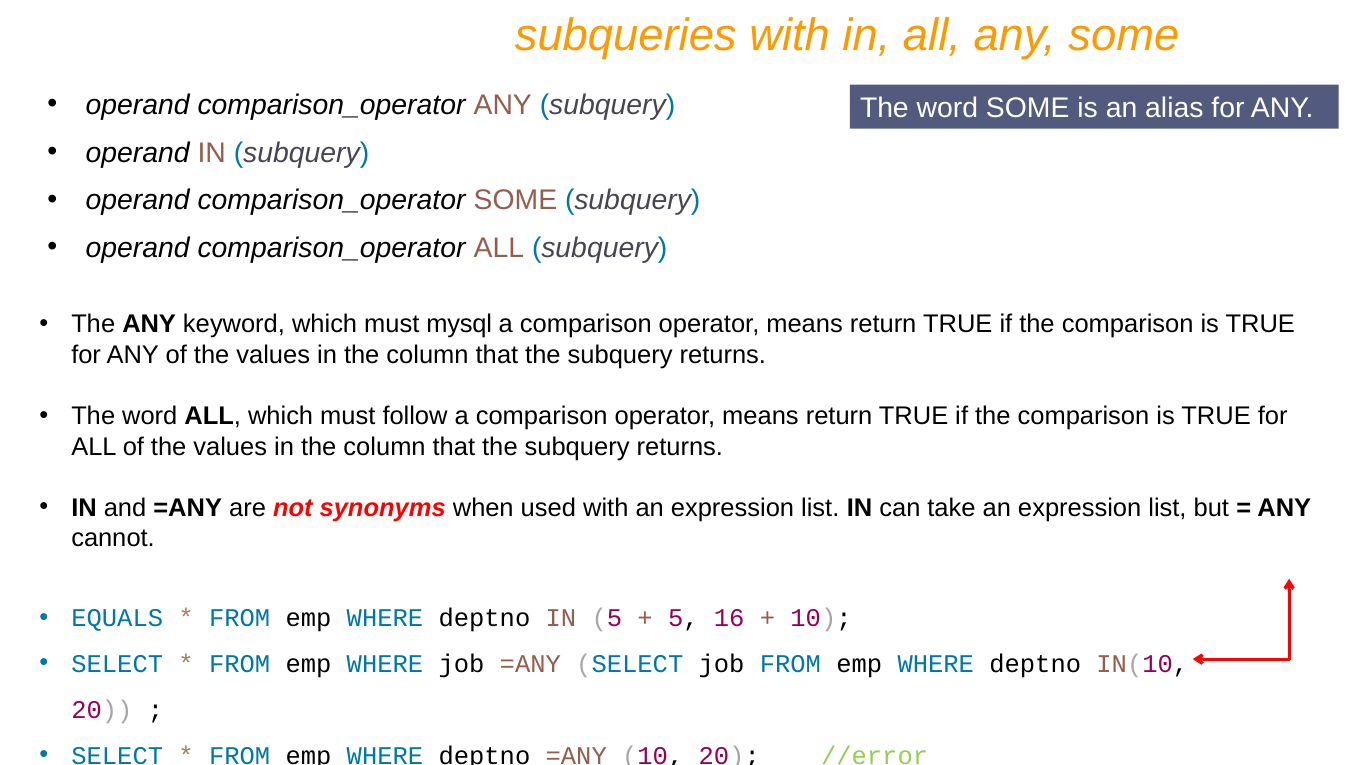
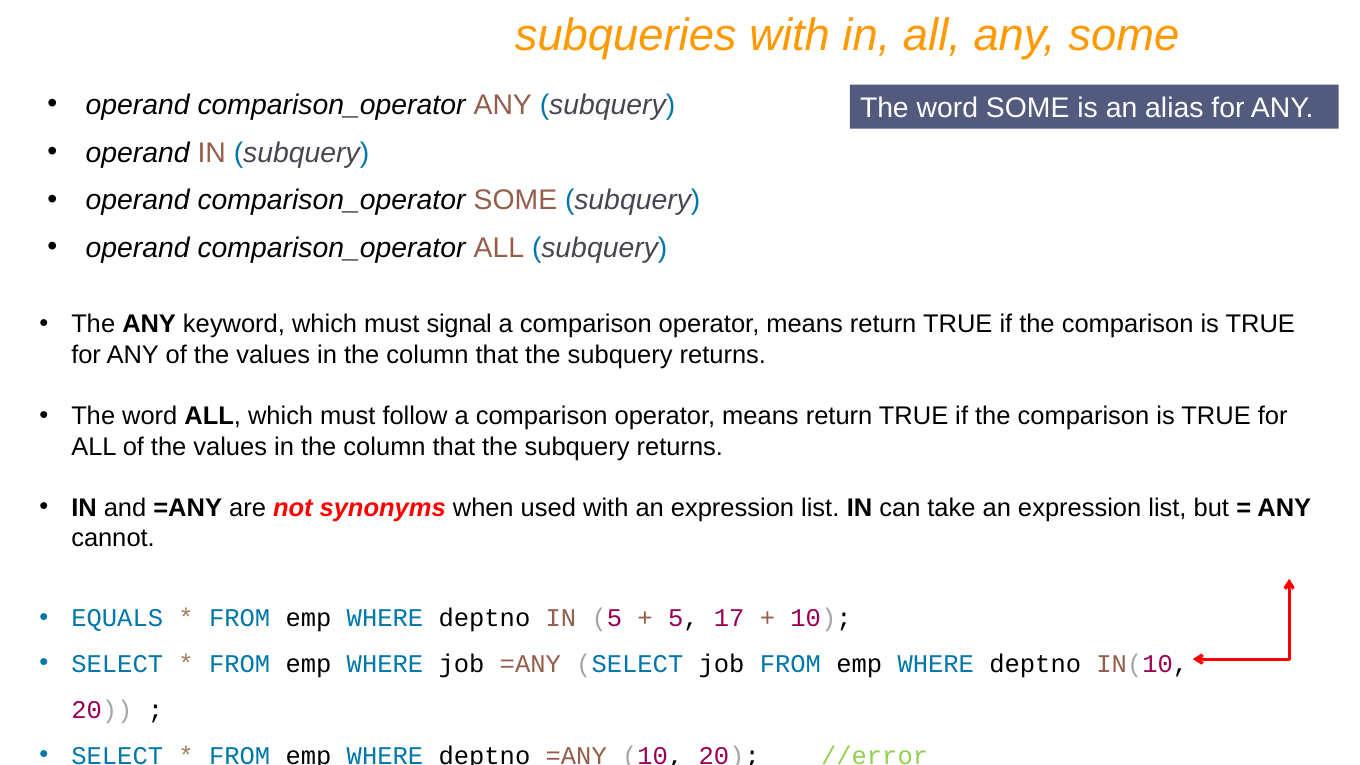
mysql: mysql -> signal
16: 16 -> 17
